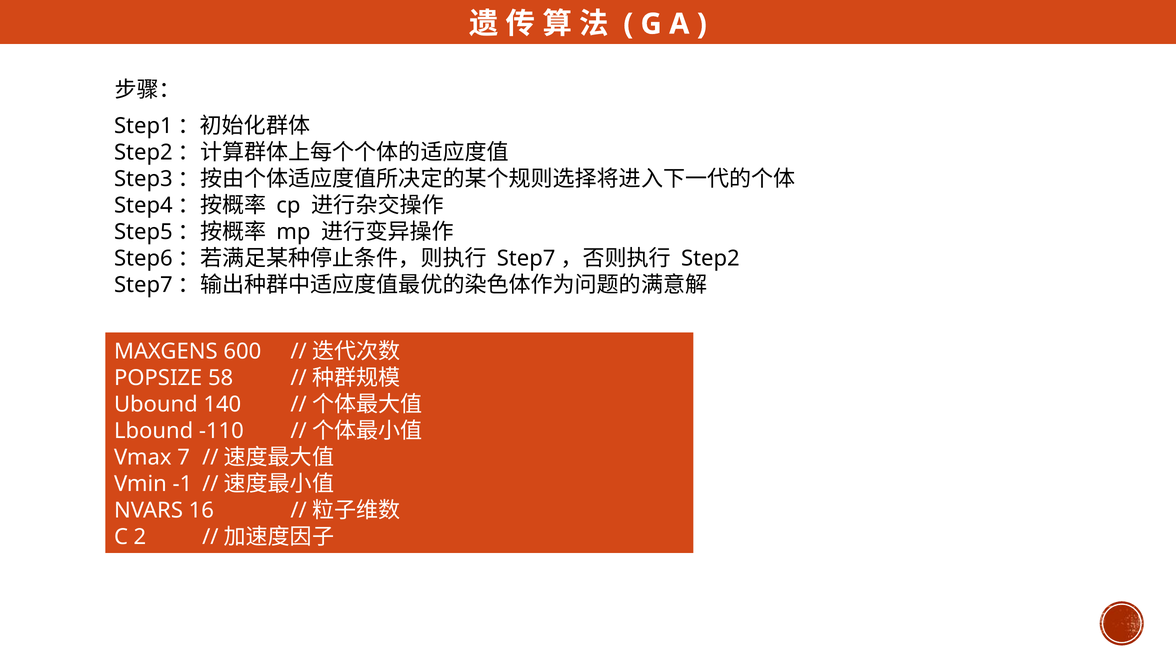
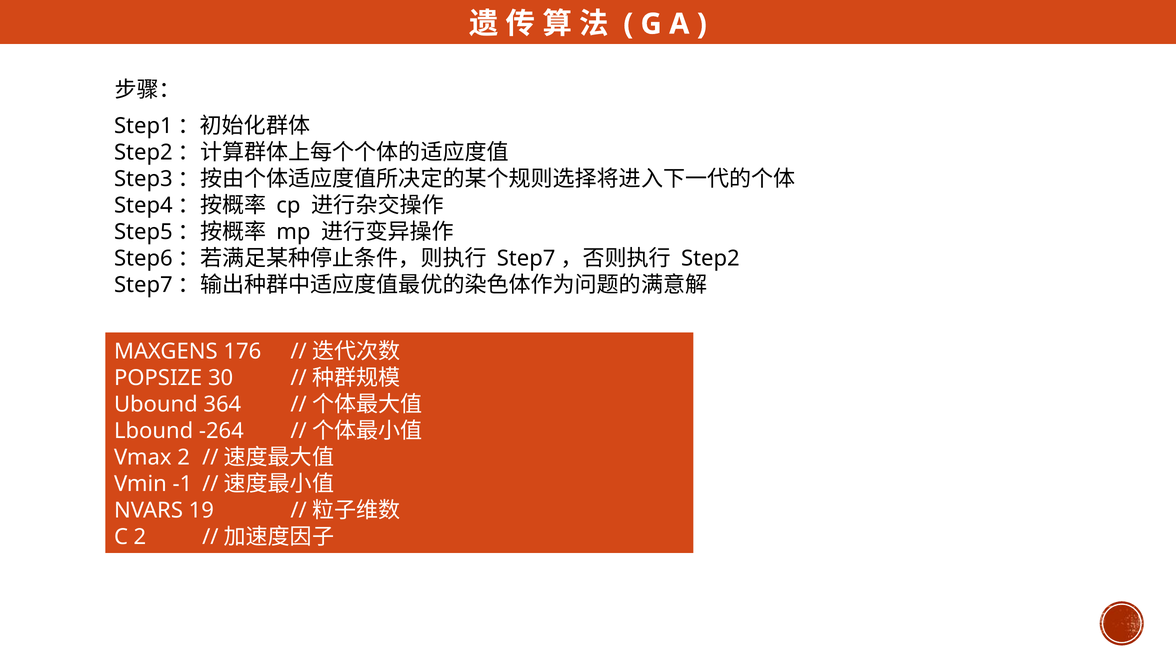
600: 600 -> 176
58: 58 -> 30
140: 140 -> 364
-110: -110 -> -264
Vmax 7: 7 -> 2
16: 16 -> 19
